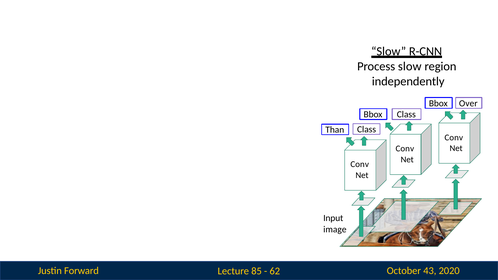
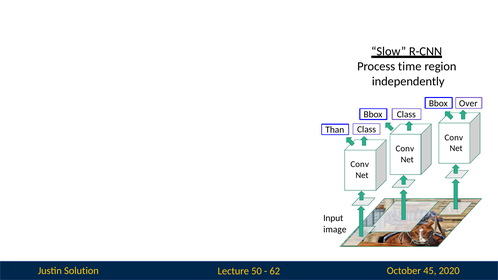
Process slow: slow -> time
Forward: Forward -> Solution
85: 85 -> 50
43: 43 -> 45
